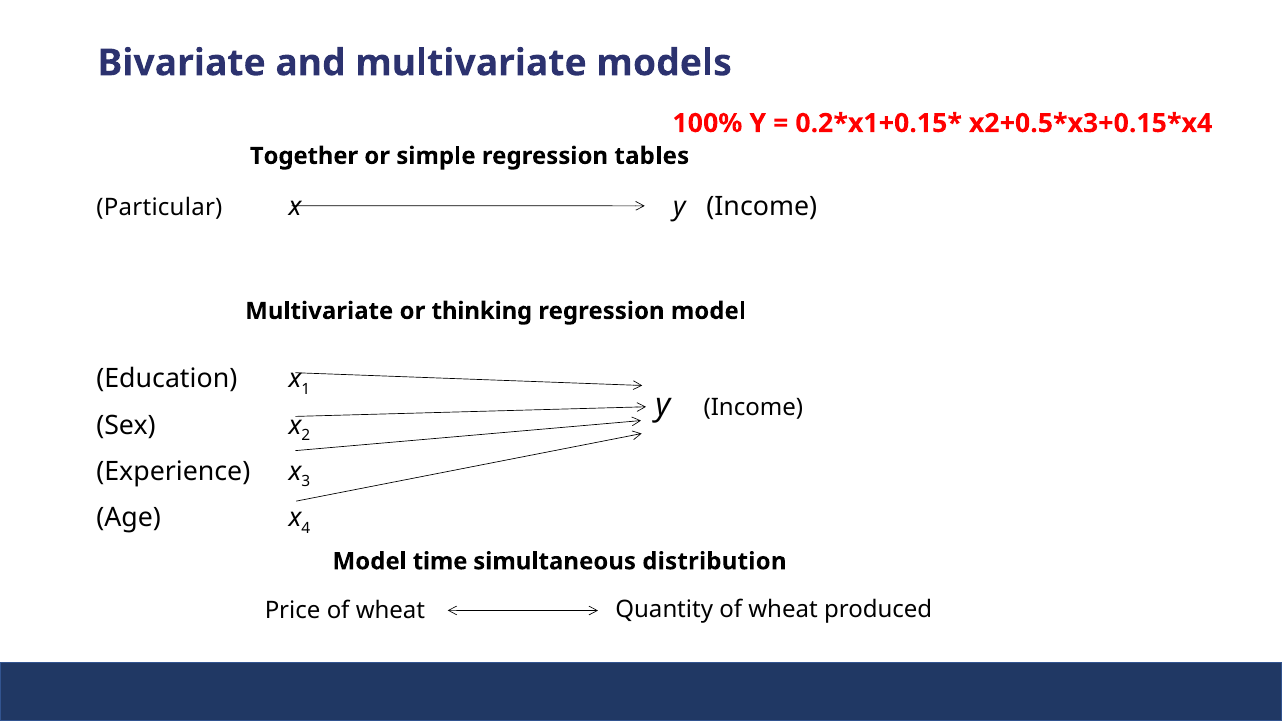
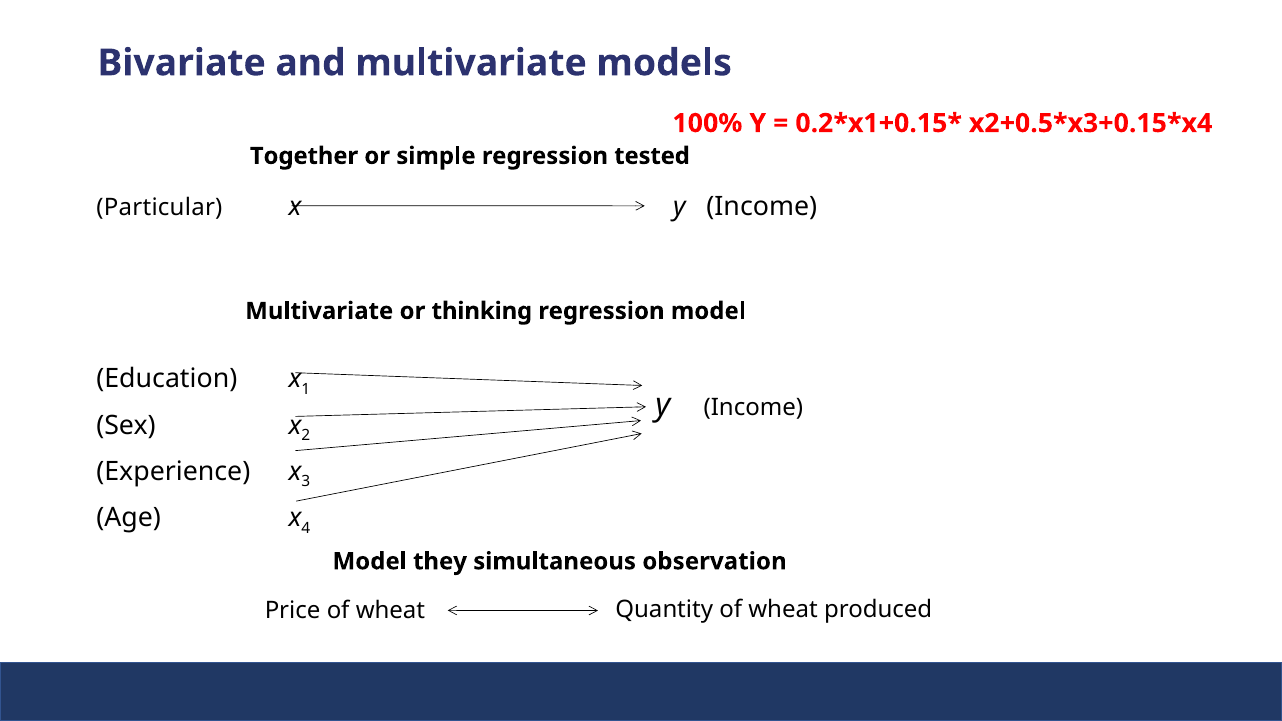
tables: tables -> tested
time: time -> they
distribution: distribution -> observation
